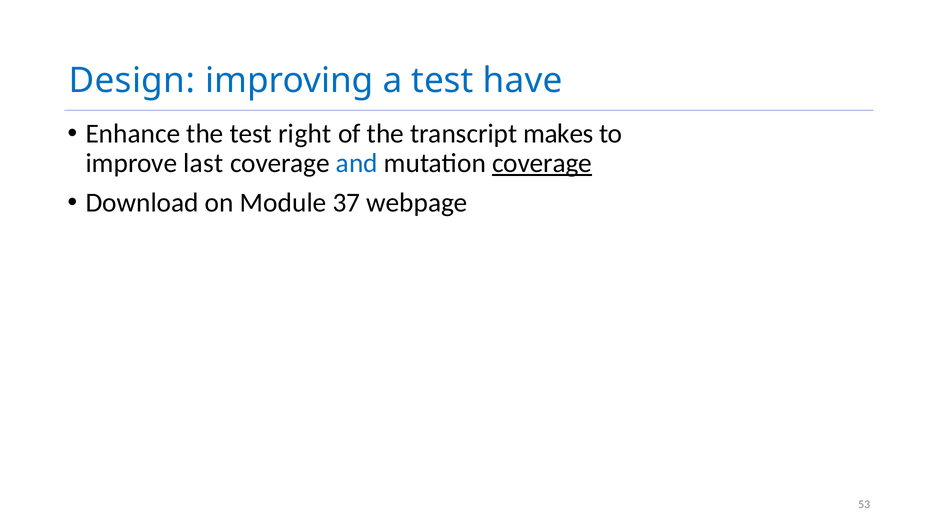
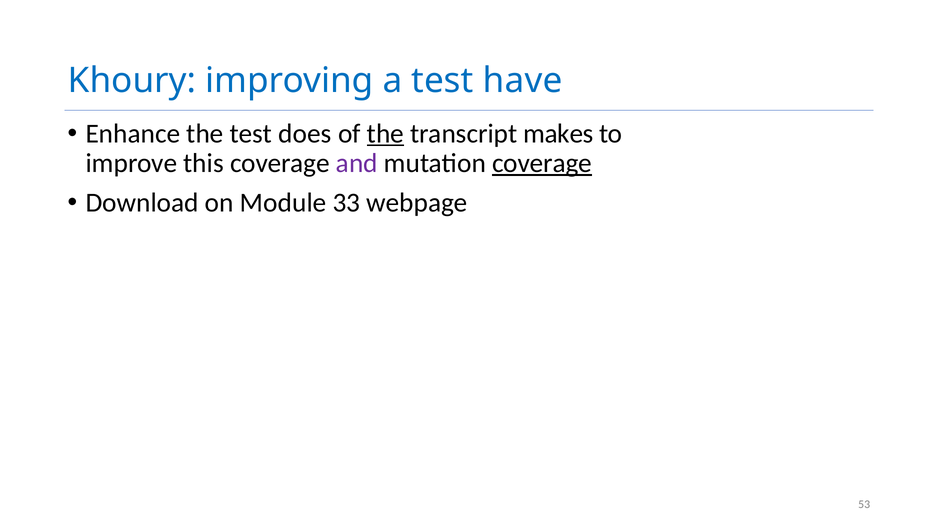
Design: Design -> Khoury
right: right -> does
the at (386, 134) underline: none -> present
last: last -> this
and colour: blue -> purple
37: 37 -> 33
